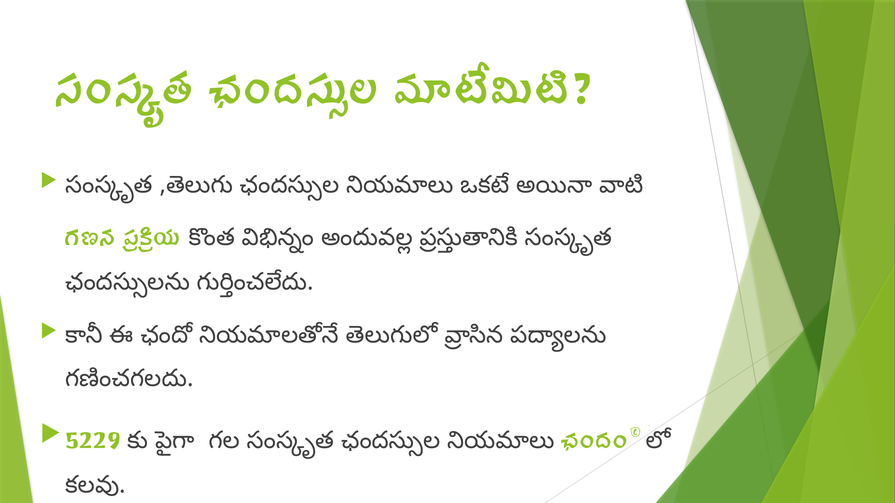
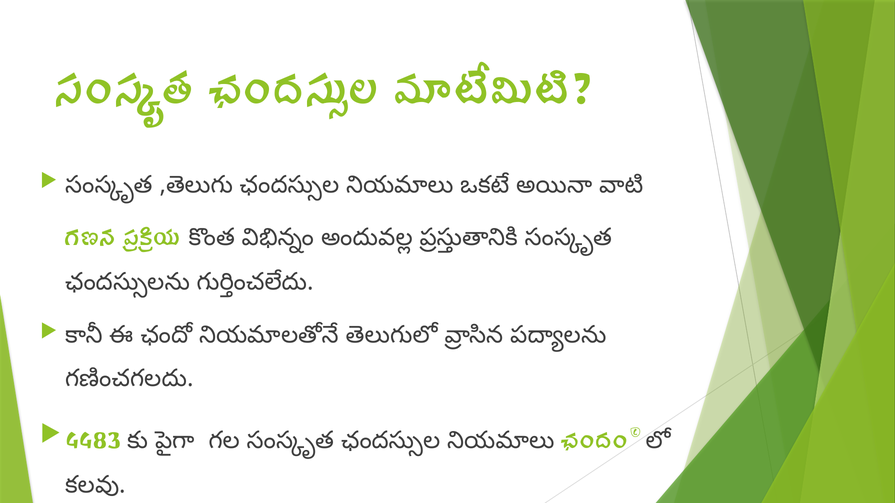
5229: 5229 -> 4483
